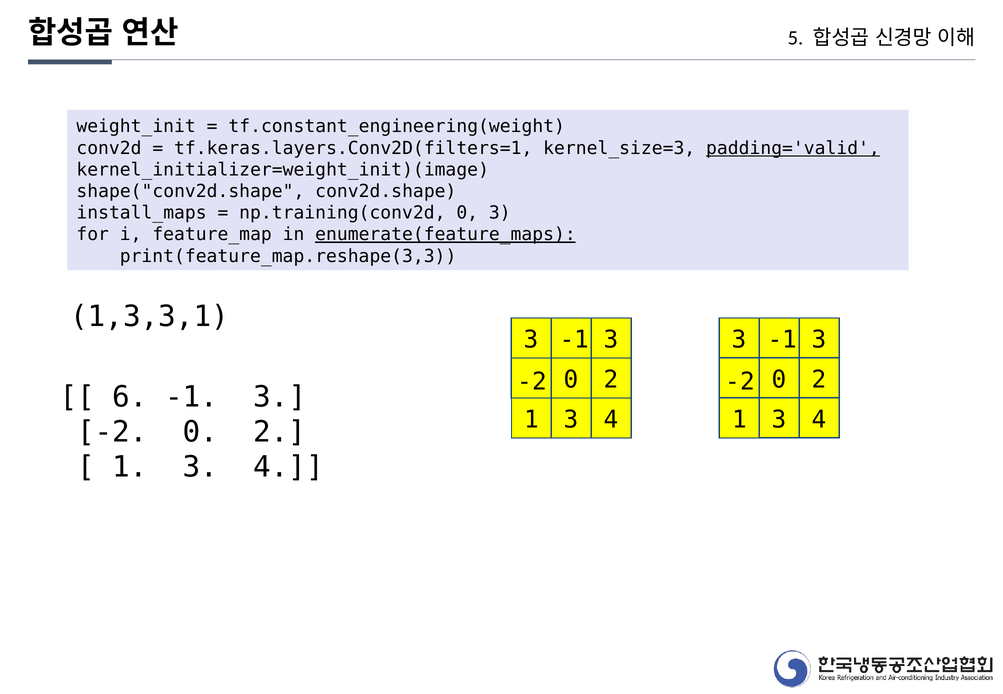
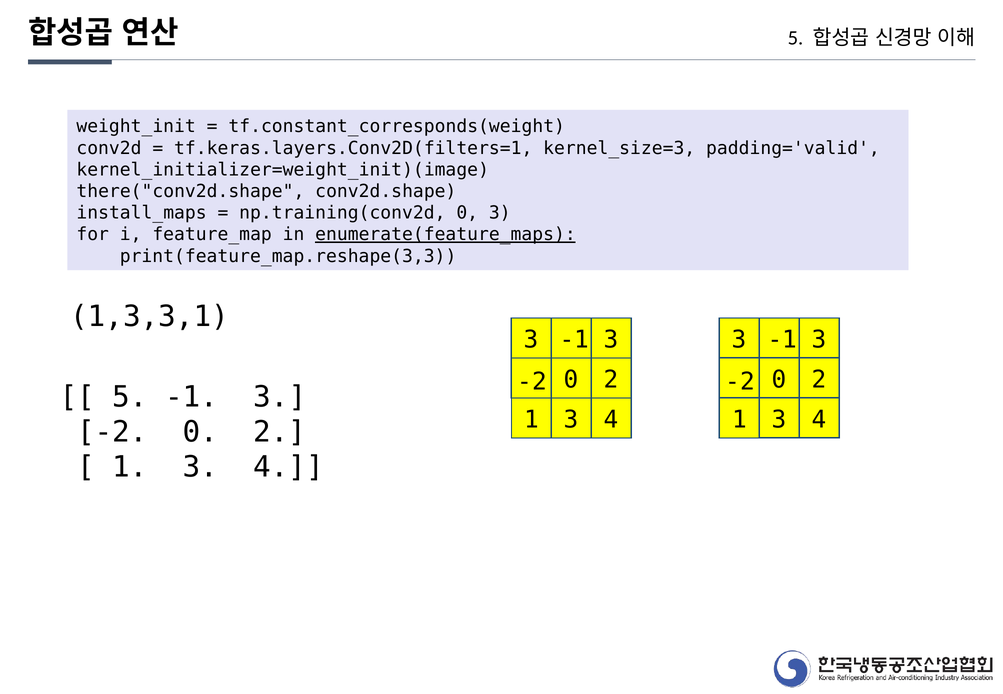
tf.constant_engineering(weight: tf.constant_engineering(weight -> tf.constant_corresponds(weight
padding='valid underline: present -> none
shape("conv2d.shape: shape("conv2d.shape -> there("conv2d.shape
6 at (130, 397): 6 -> 5
